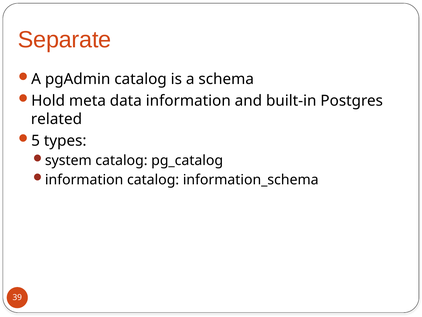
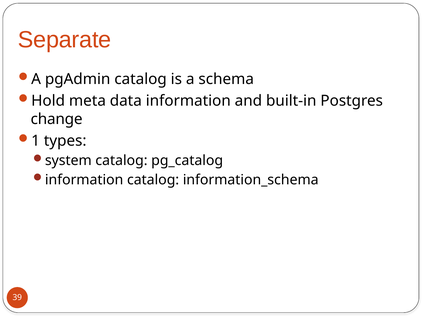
related: related -> change
5: 5 -> 1
